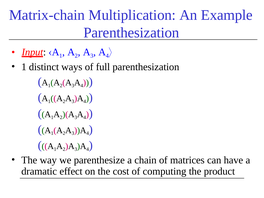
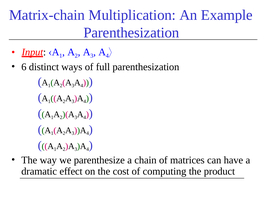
1 at (24, 67): 1 -> 6
